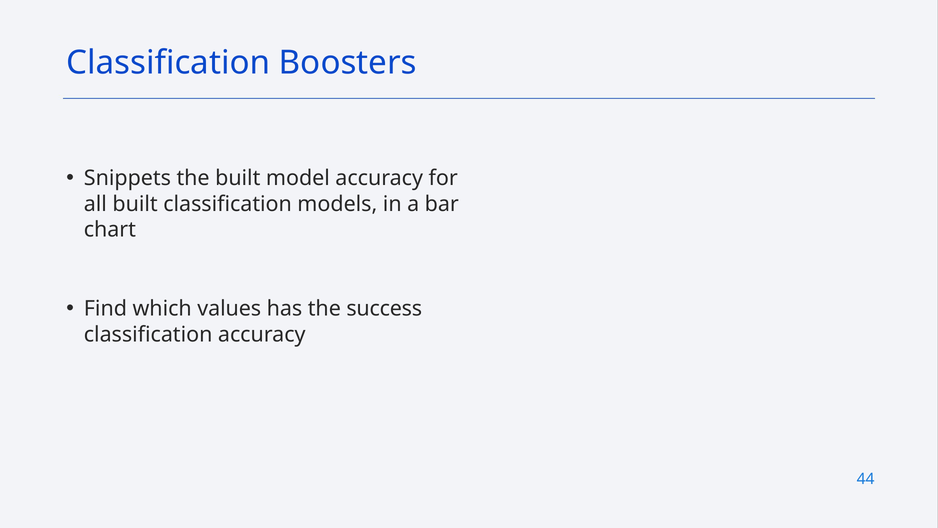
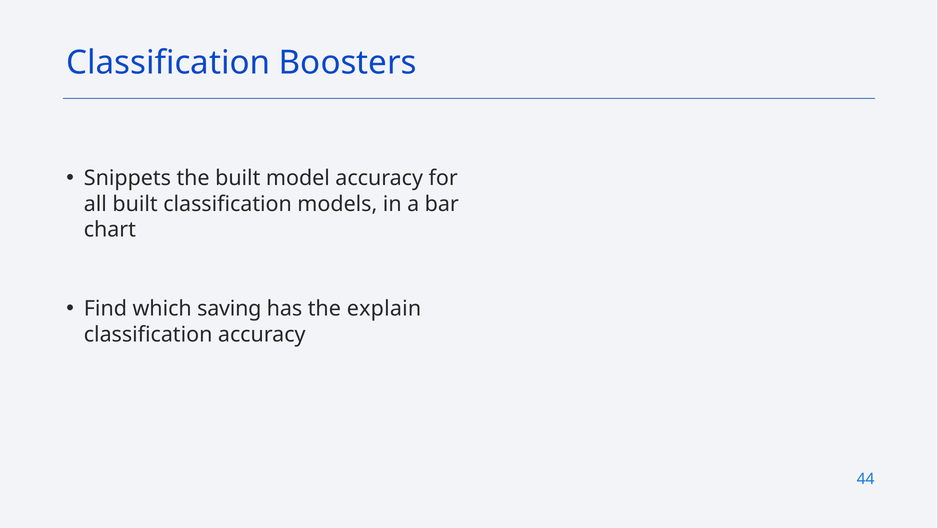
values: values -> saving
success: success -> explain
